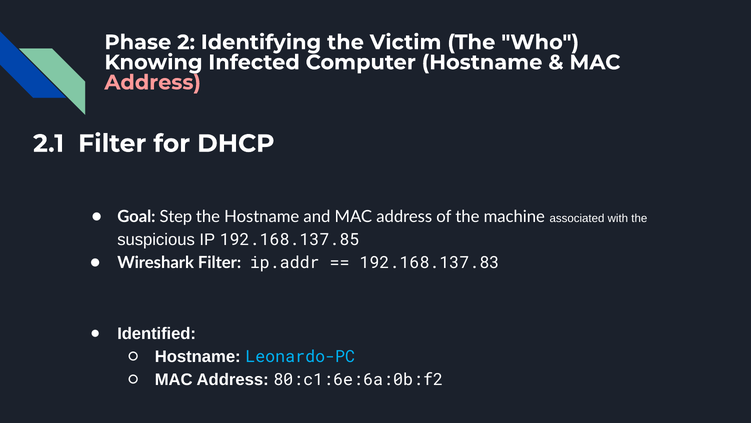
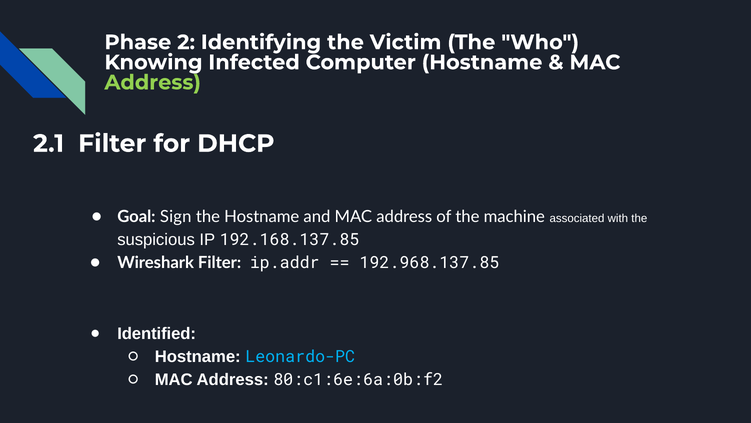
Address at (153, 82) colour: pink -> light green
Step: Step -> Sign
192.168.137.83: 192.168.137.83 -> 192.968.137.85
